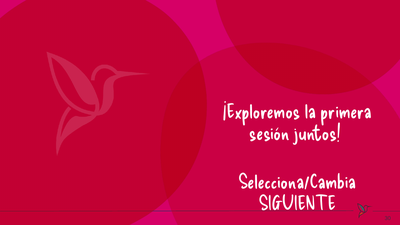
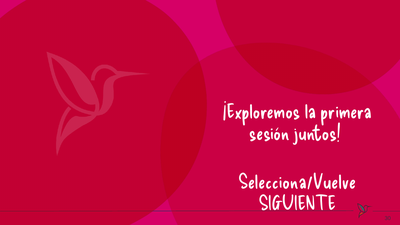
Selecciona/Cambia: Selecciona/Cambia -> Selecciona/Vuelve
